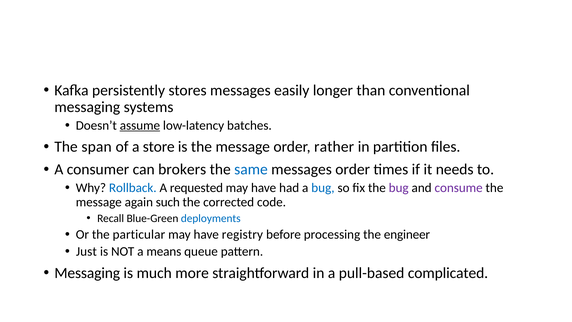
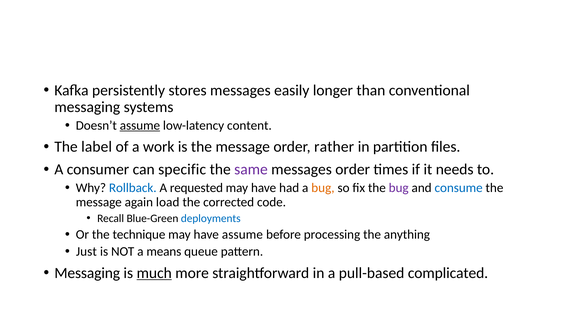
batches: batches -> content
span: span -> label
store: store -> work
brokers: brokers -> specific
same colour: blue -> purple
bug at (323, 188) colour: blue -> orange
consume colour: purple -> blue
such: such -> load
particular: particular -> technique
have registry: registry -> assume
engineer: engineer -> anything
much underline: none -> present
